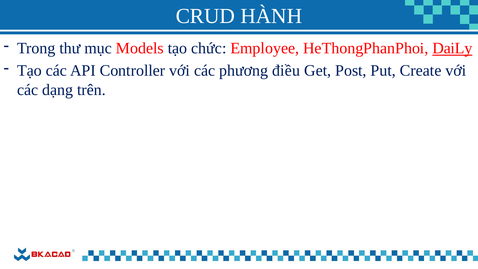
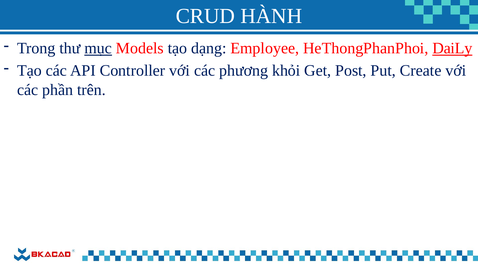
mục underline: none -> present
chức: chức -> dạng
điều: điều -> khỏi
dạng: dạng -> phần
